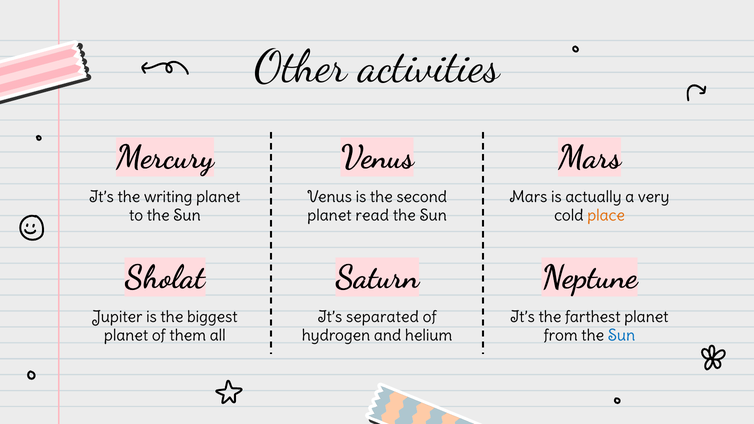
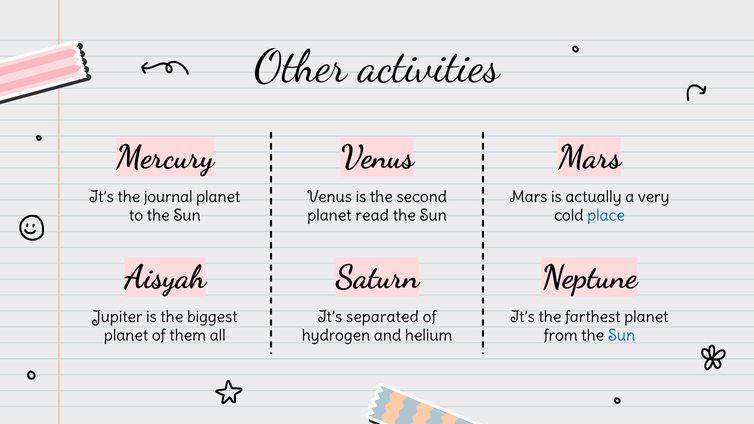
writing: writing -> journal
place colour: orange -> blue
Sholat: Sholat -> Aisyah
